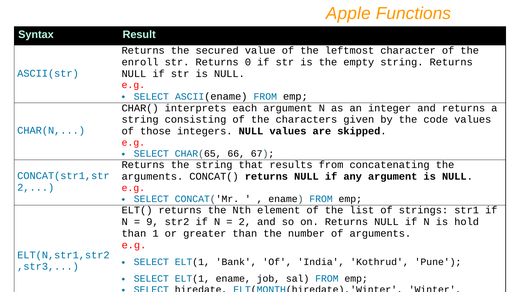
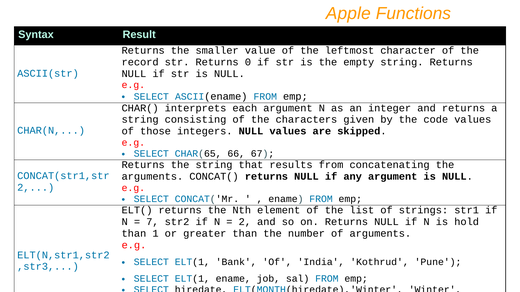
secured: secured -> smaller
enroll: enroll -> record
9: 9 -> 7
